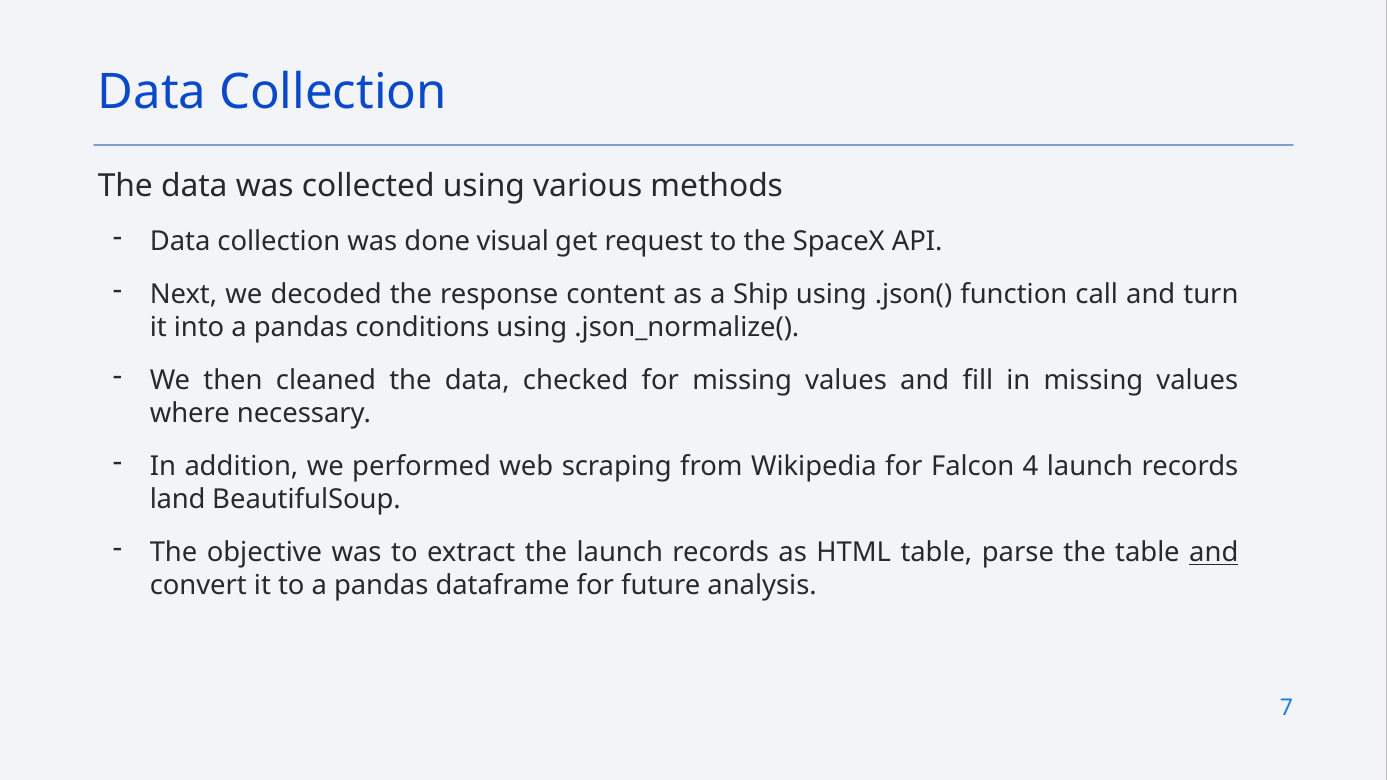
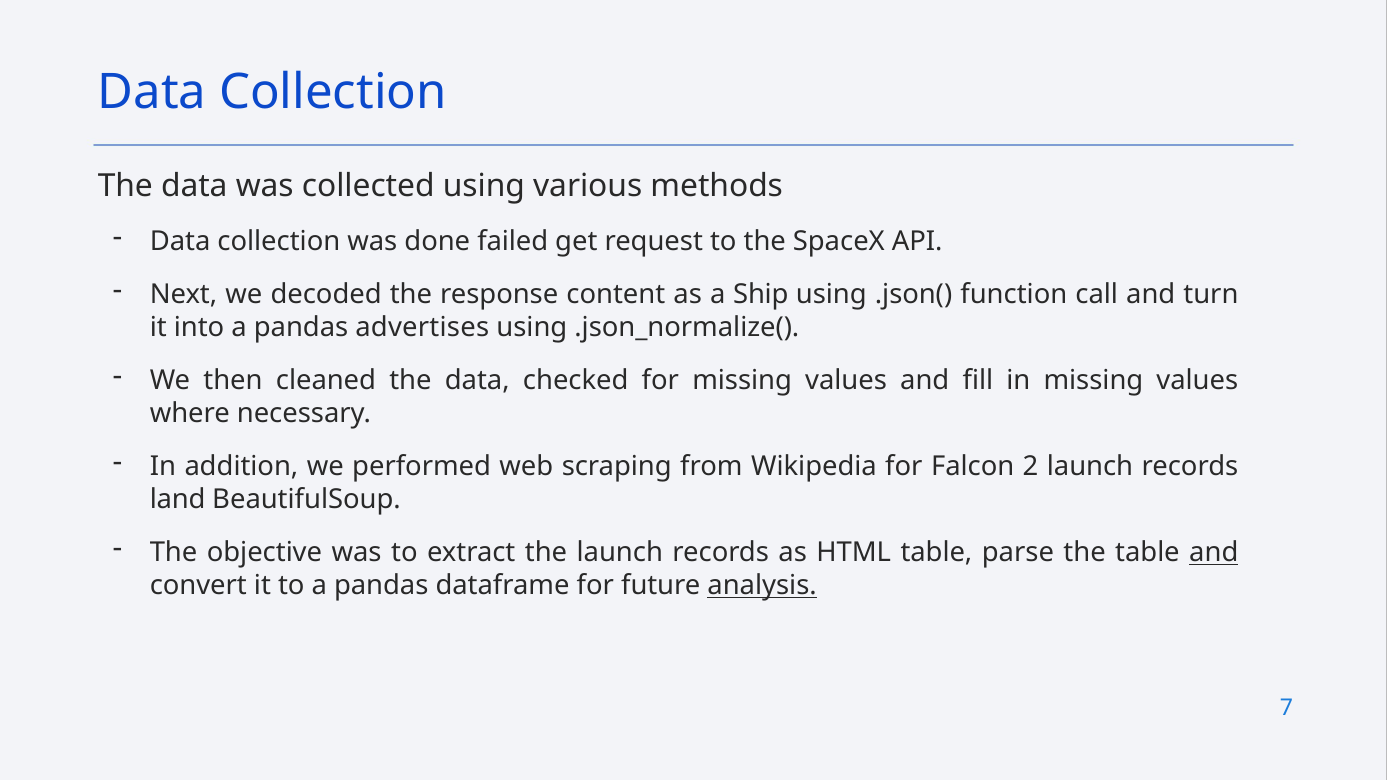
visual: visual -> failed
conditions: conditions -> advertises
4: 4 -> 2
analysis underline: none -> present
